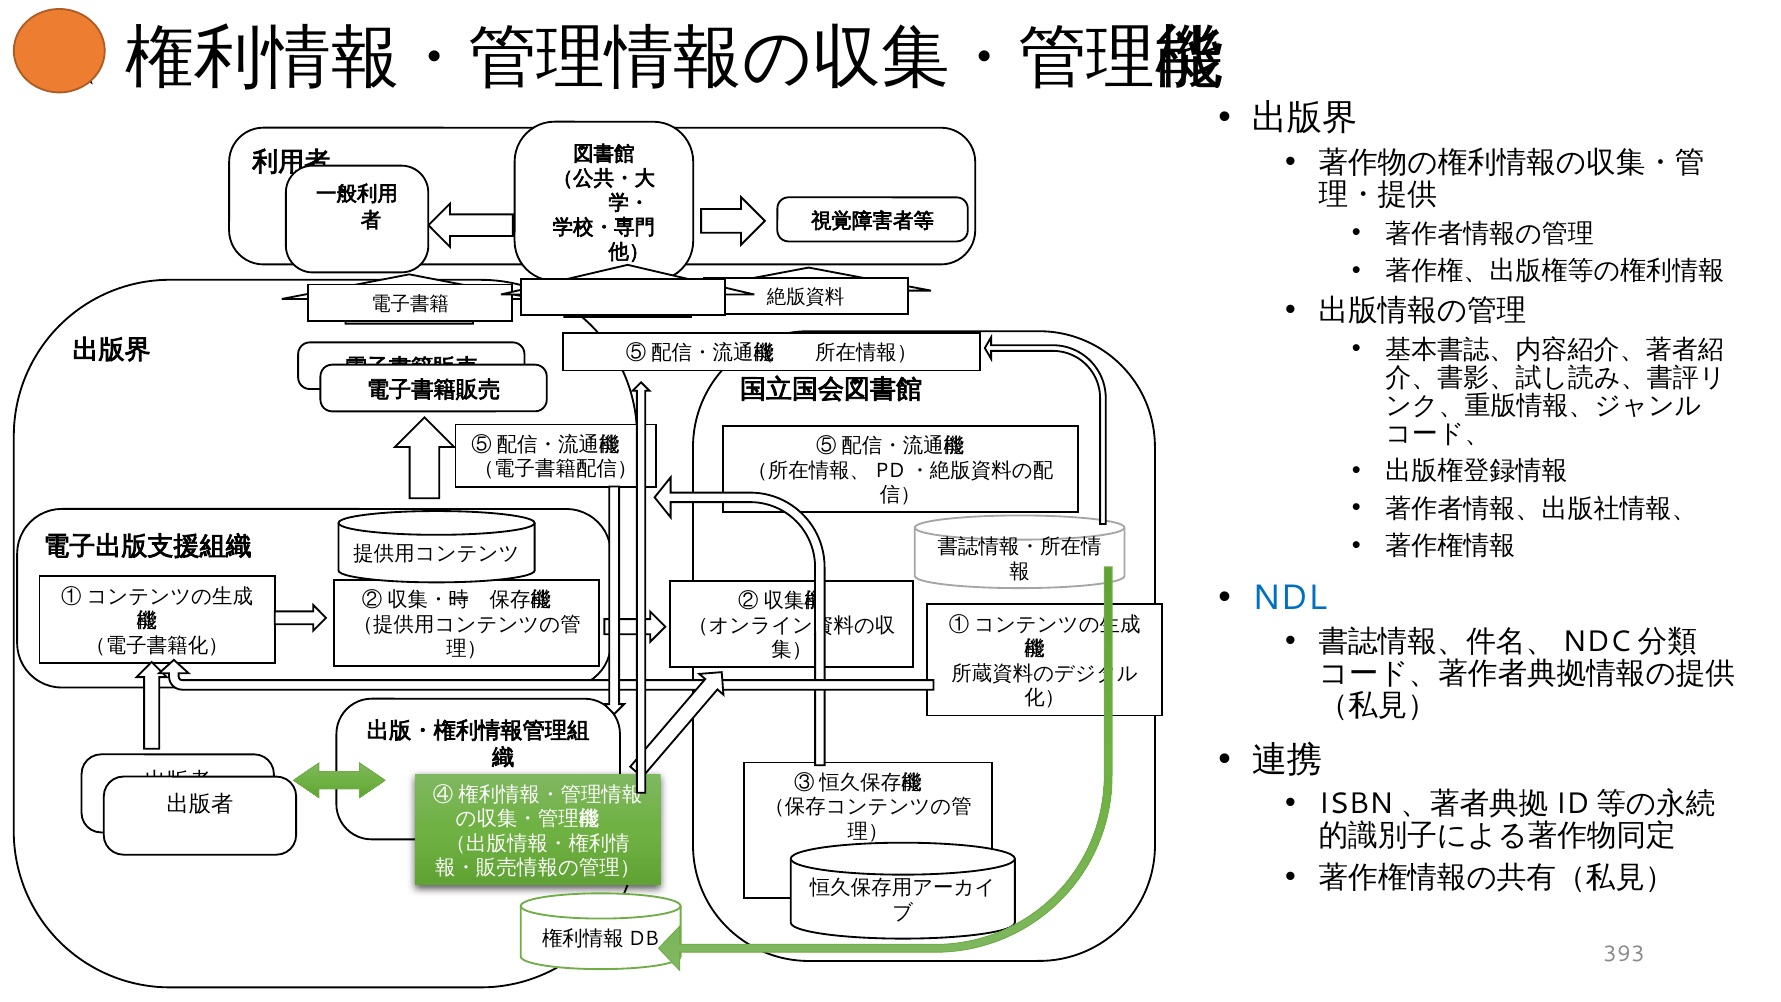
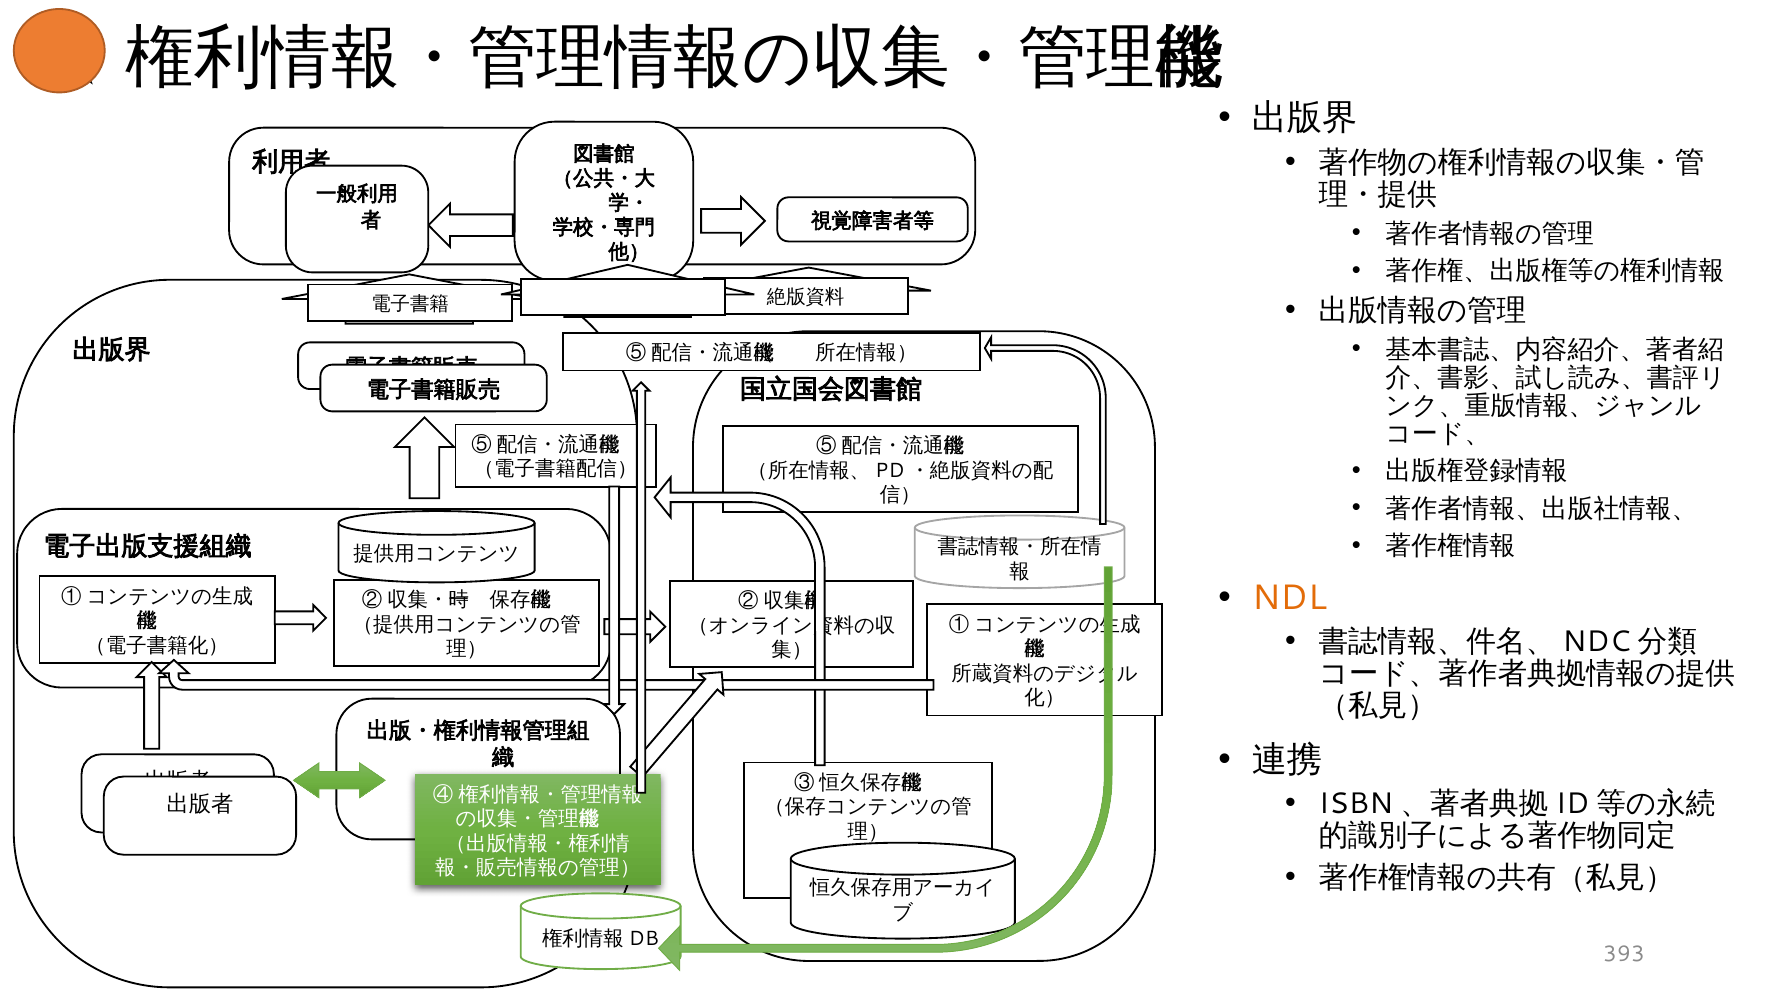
NDL colour: blue -> orange
